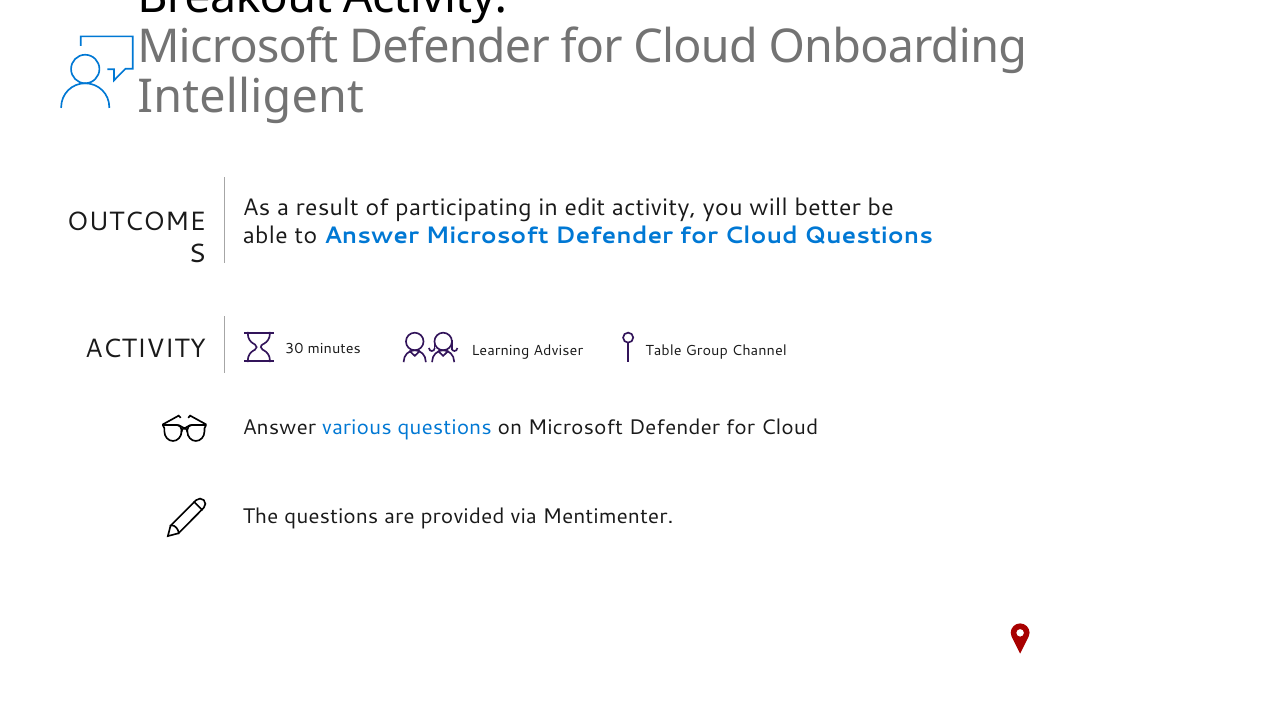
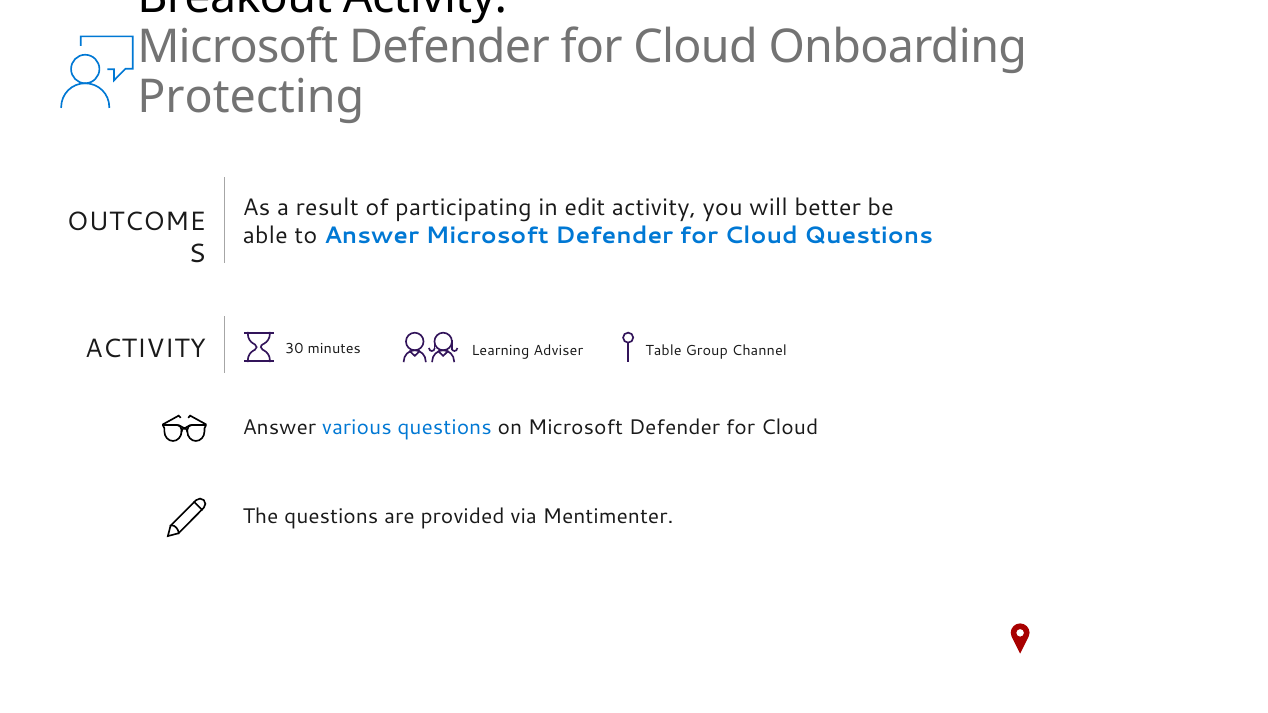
Intelligent: Intelligent -> Protecting
